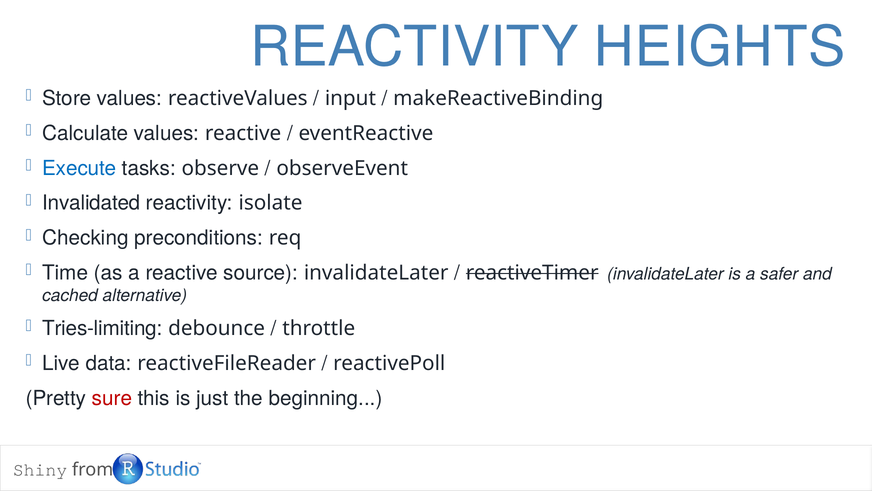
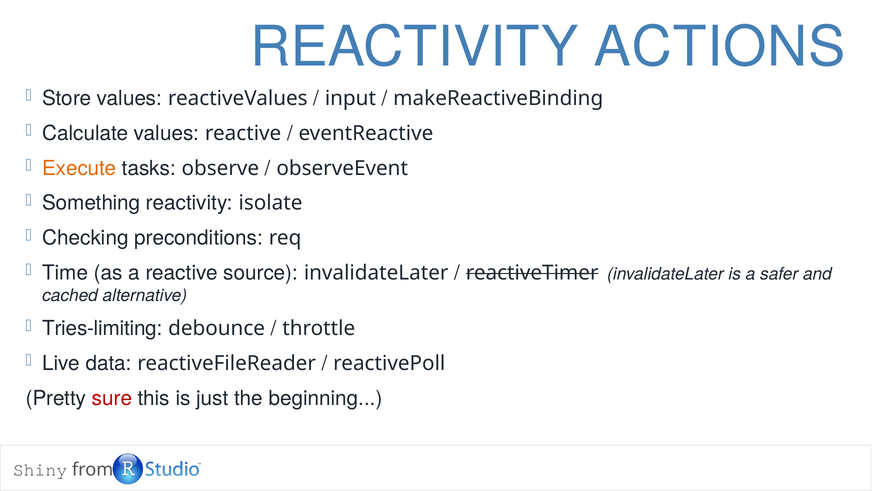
HEIGHTS: HEIGHTS -> ACTIONS
Execute colour: blue -> orange
Invalidated: Invalidated -> Something
